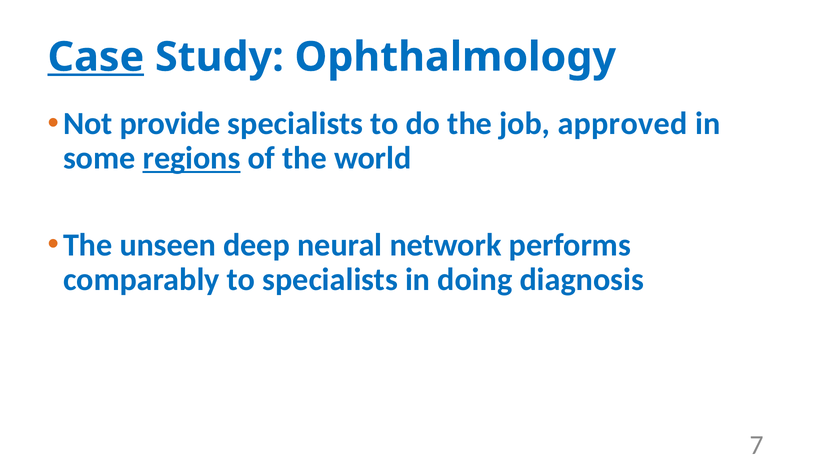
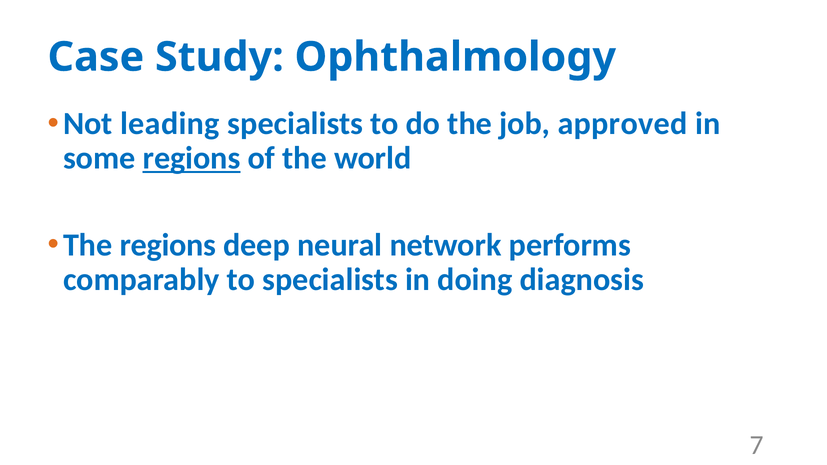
Case underline: present -> none
provide: provide -> leading
The unseen: unseen -> regions
